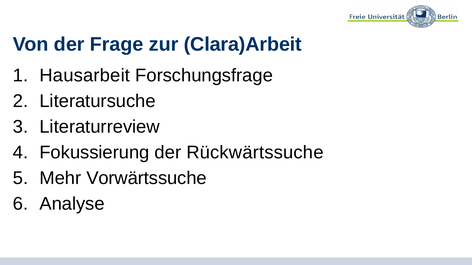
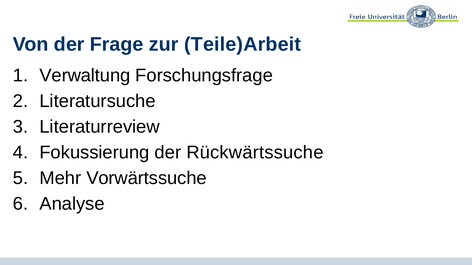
Clara)Arbeit: Clara)Arbeit -> Teile)Arbeit
Hausarbeit: Hausarbeit -> Verwaltung
